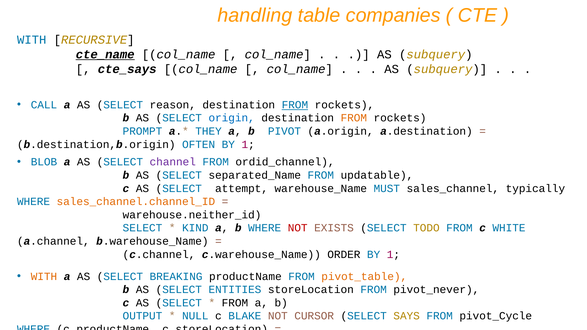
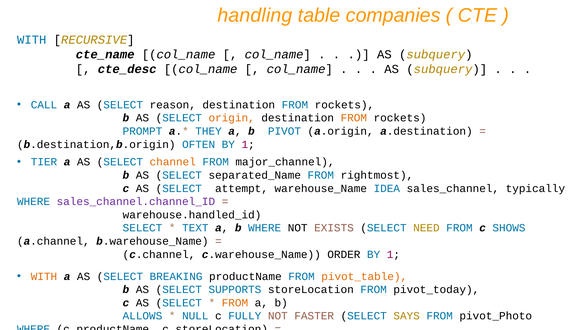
cte_name underline: present -> none
cte_says: cte_says -> cte_desc
FROM at (295, 105) underline: present -> none
origin colour: blue -> orange
BLOB: BLOB -> TIER
channel colour: purple -> orange
ordid_channel: ordid_channel -> major_channel
updatable: updatable -> rightmost
MUST: MUST -> IDEA
sales_channel.channel_ID colour: orange -> purple
warehouse.neither_id: warehouse.neither_id -> warehouse.handled_id
KIND: KIND -> TEXT
NOT at (298, 228) colour: red -> black
TODO: TODO -> NEED
WHITE: WHITE -> SHOWS
ENTITIES: ENTITIES -> SUPPORTS
pivot_never: pivot_never -> pivot_today
FROM at (235, 303) colour: black -> orange
OUTPUT: OUTPUT -> ALLOWS
BLAKE: BLAKE -> FULLY
CURSOR: CURSOR -> FASTER
pivot_Cycle: pivot_Cycle -> pivot_Photo
